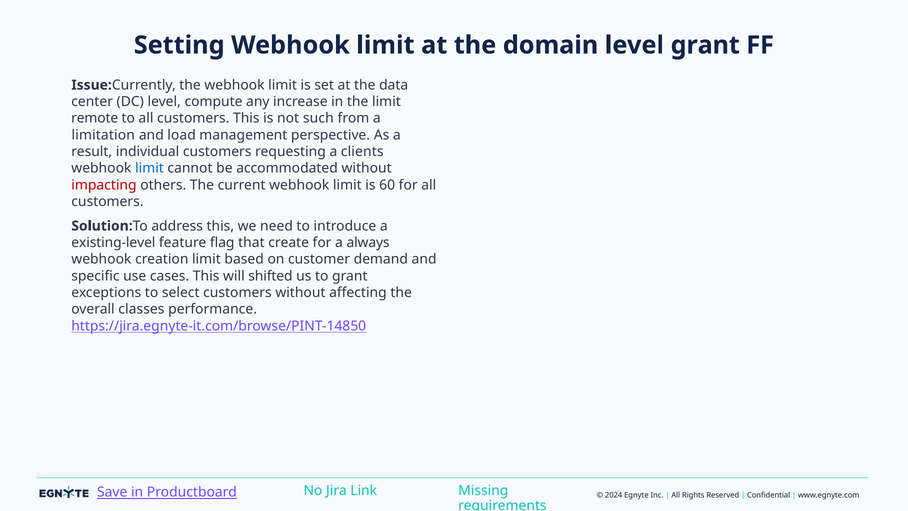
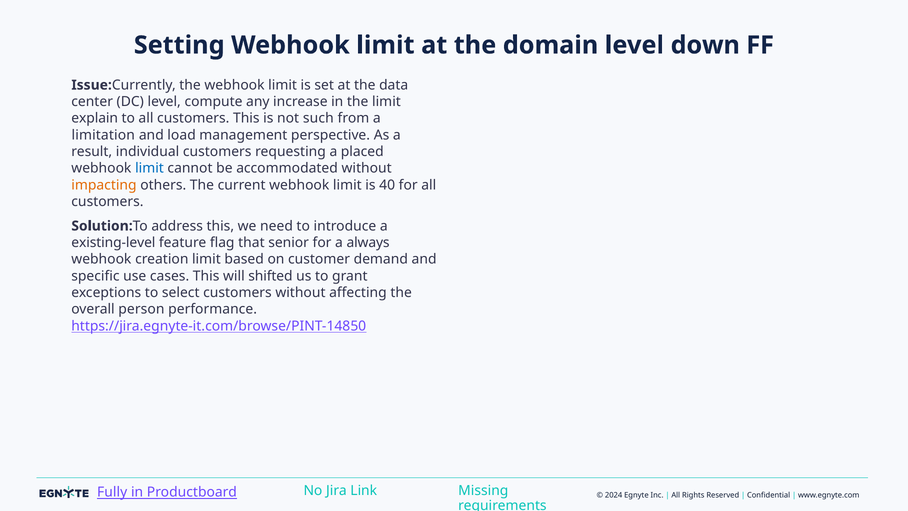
level grant: grant -> down
remote: remote -> explain
clients: clients -> placed
impacting colour: red -> orange
60: 60 -> 40
create: create -> senior
classes: classes -> person
Save: Save -> Fully
